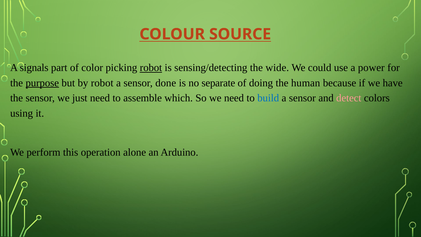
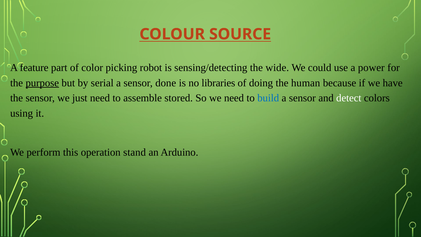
signals: signals -> feature
robot at (151, 68) underline: present -> none
by robot: robot -> serial
separate: separate -> libraries
which: which -> stored
detect colour: pink -> white
alone: alone -> stand
